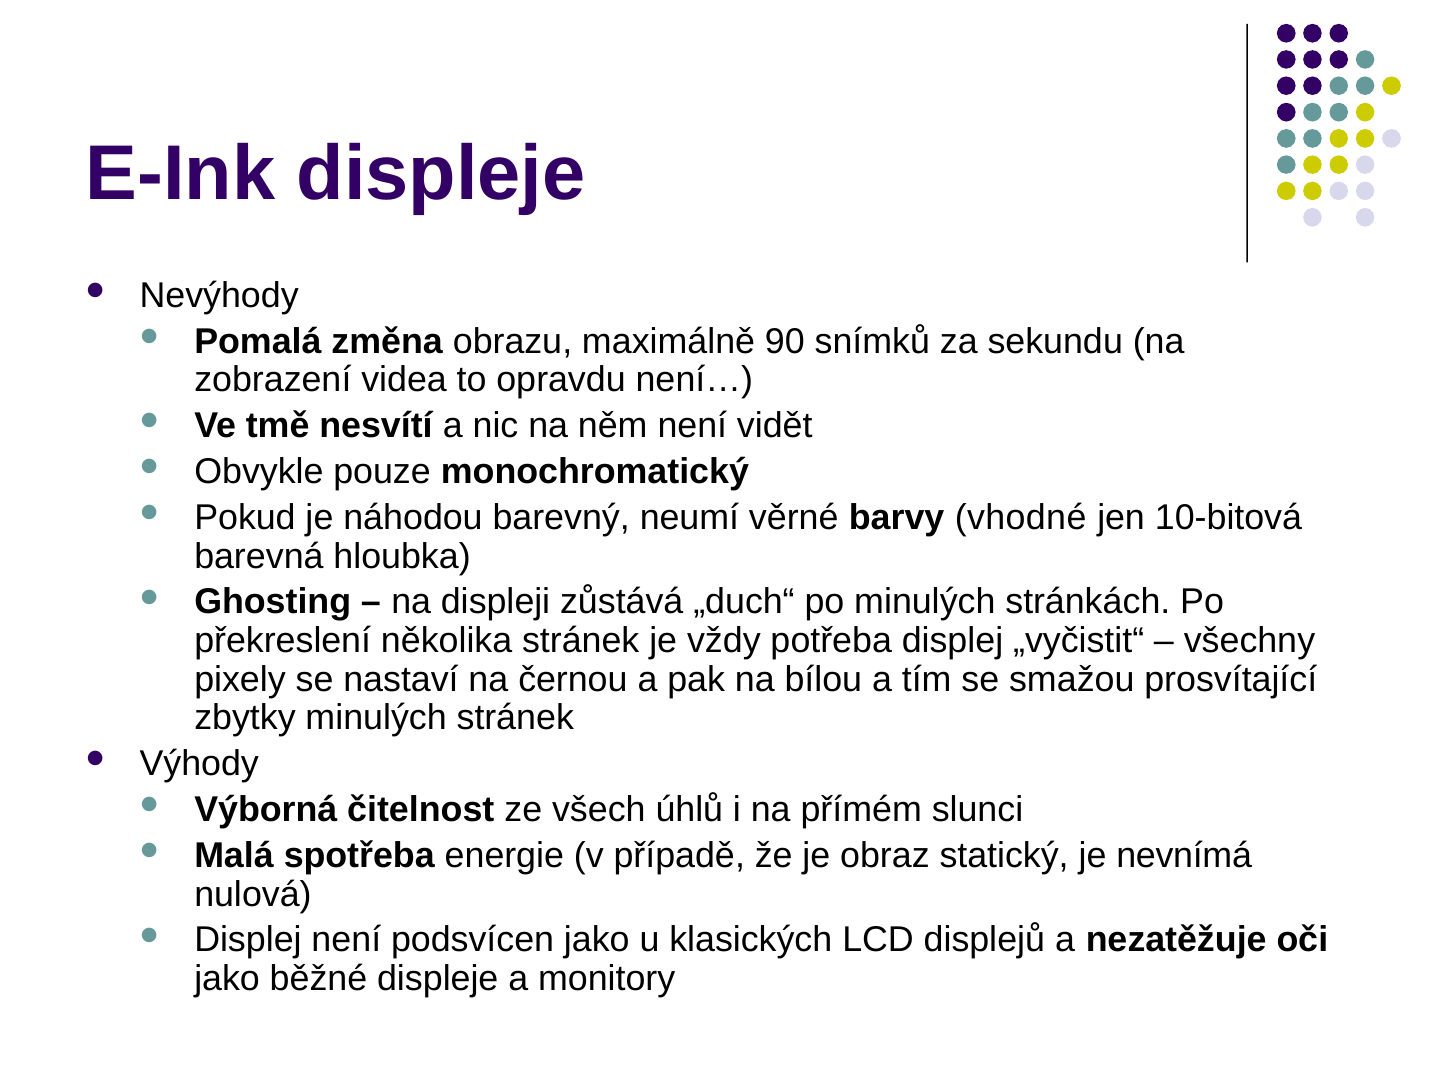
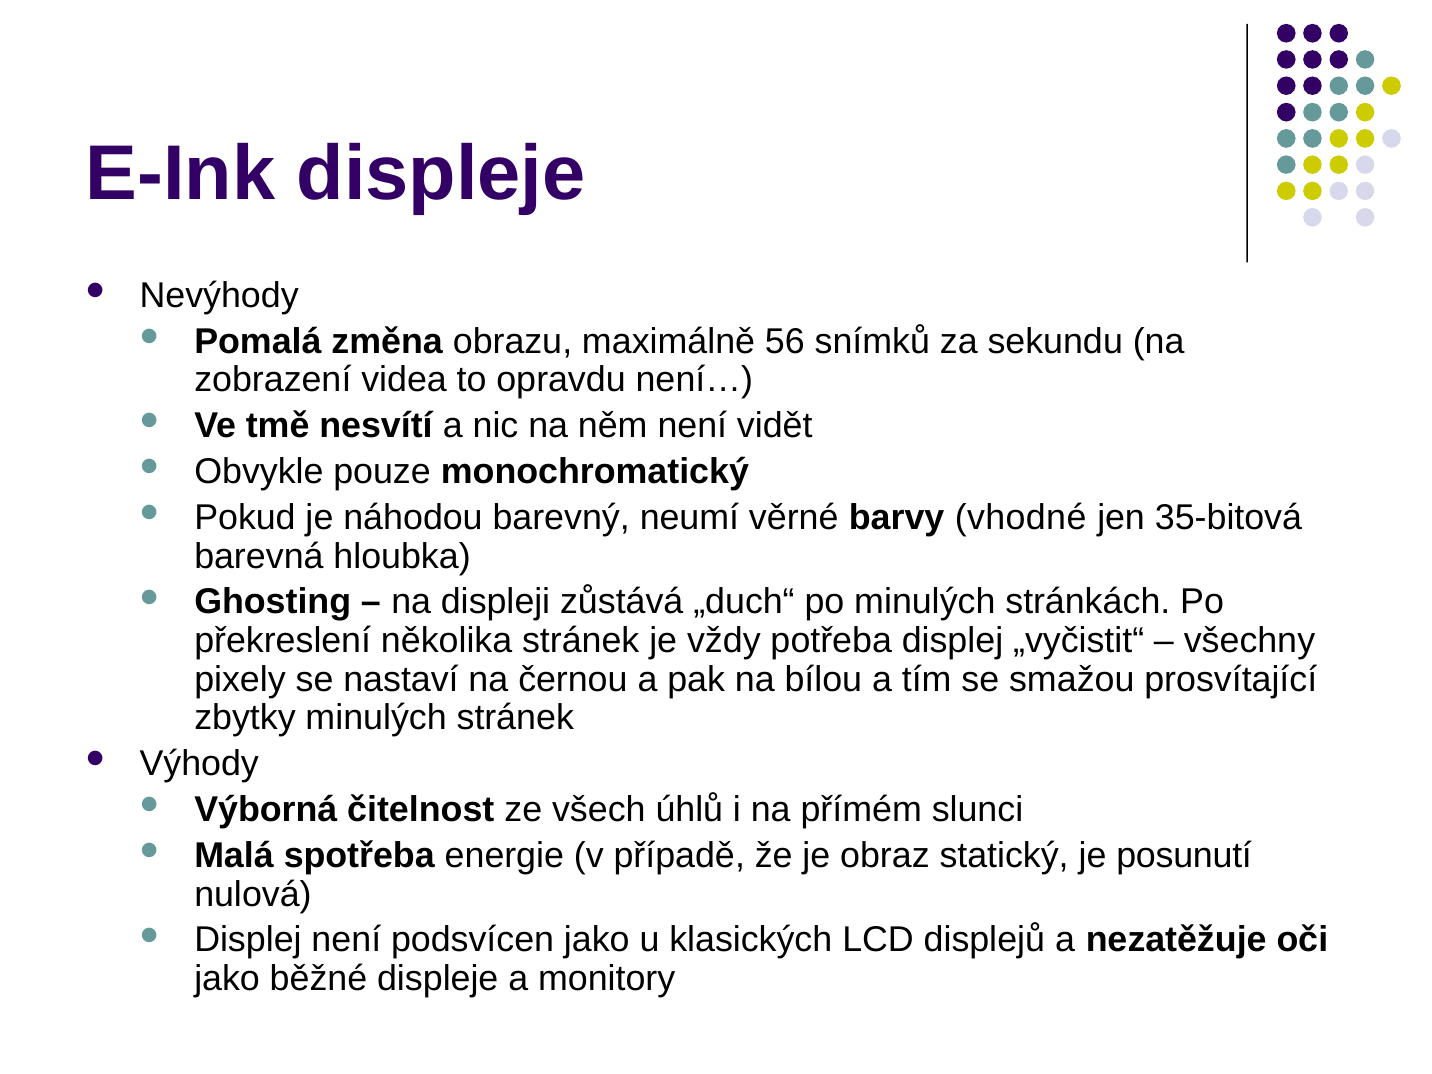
90: 90 -> 56
10-bitová: 10-bitová -> 35-bitová
nevnímá: nevnímá -> posunutí
